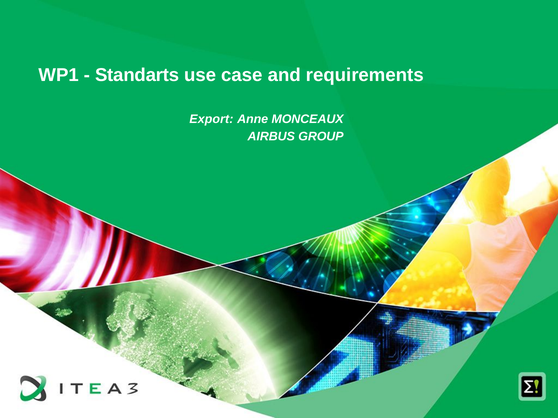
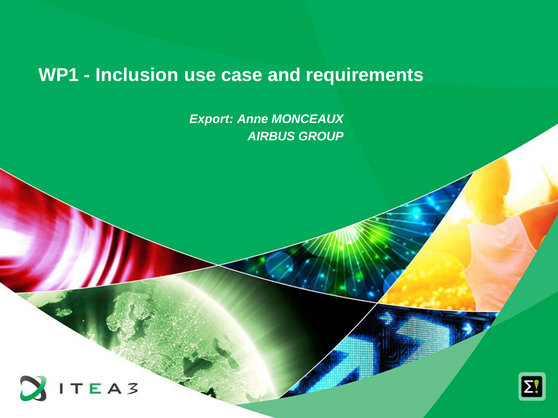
Standarts: Standarts -> Inclusion
